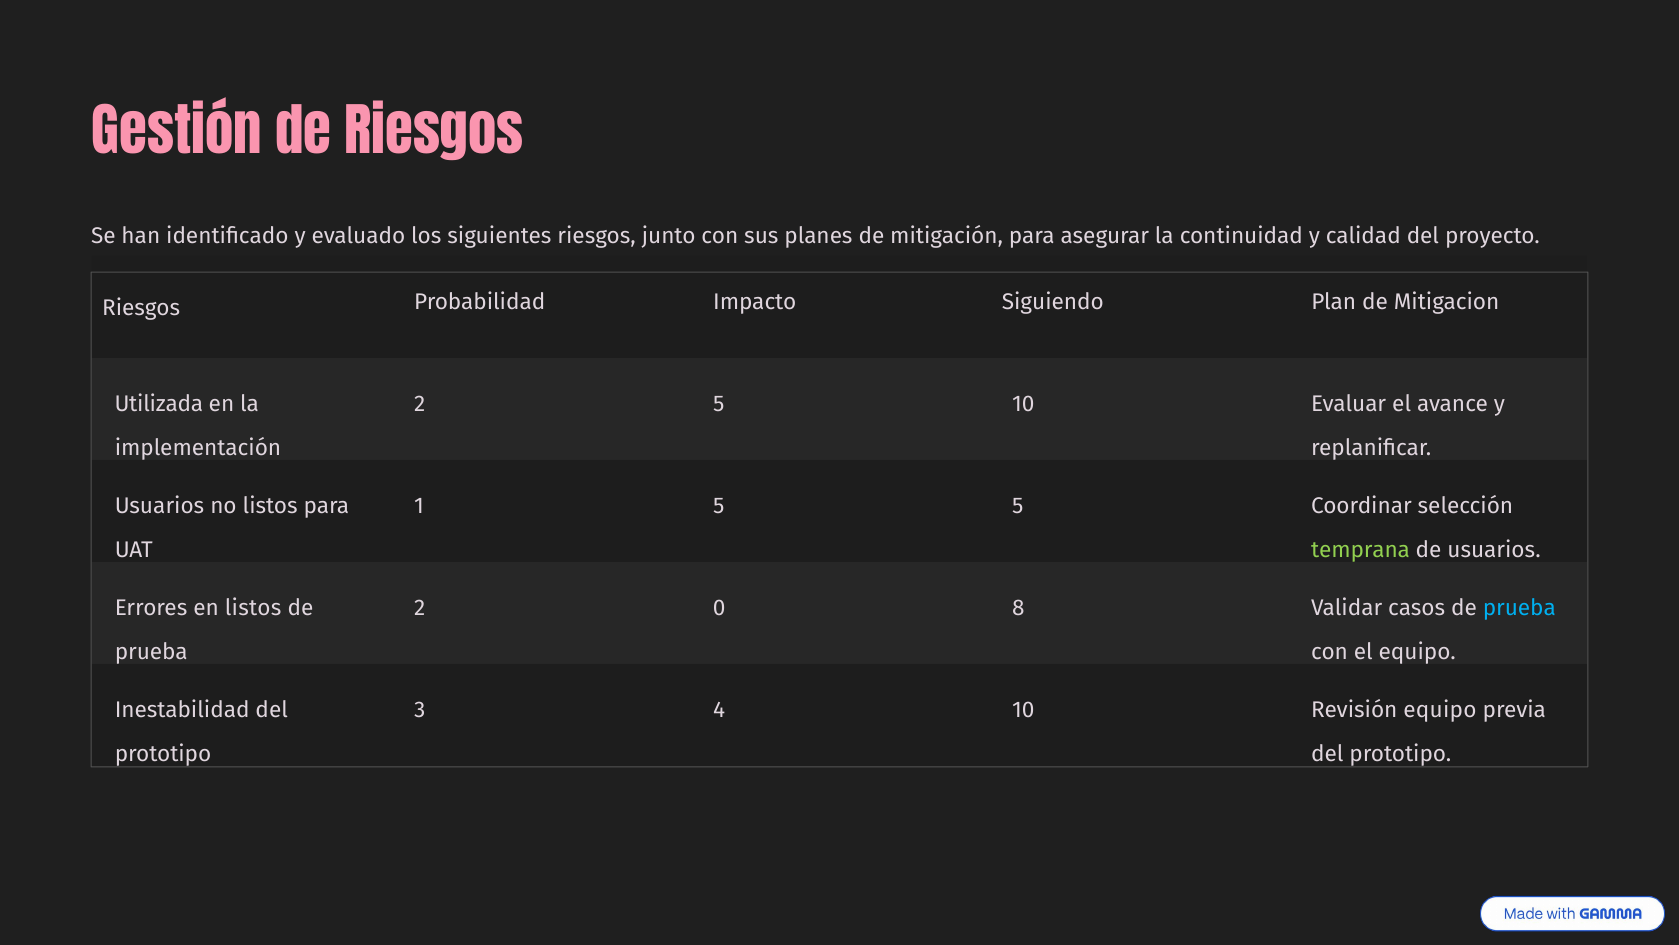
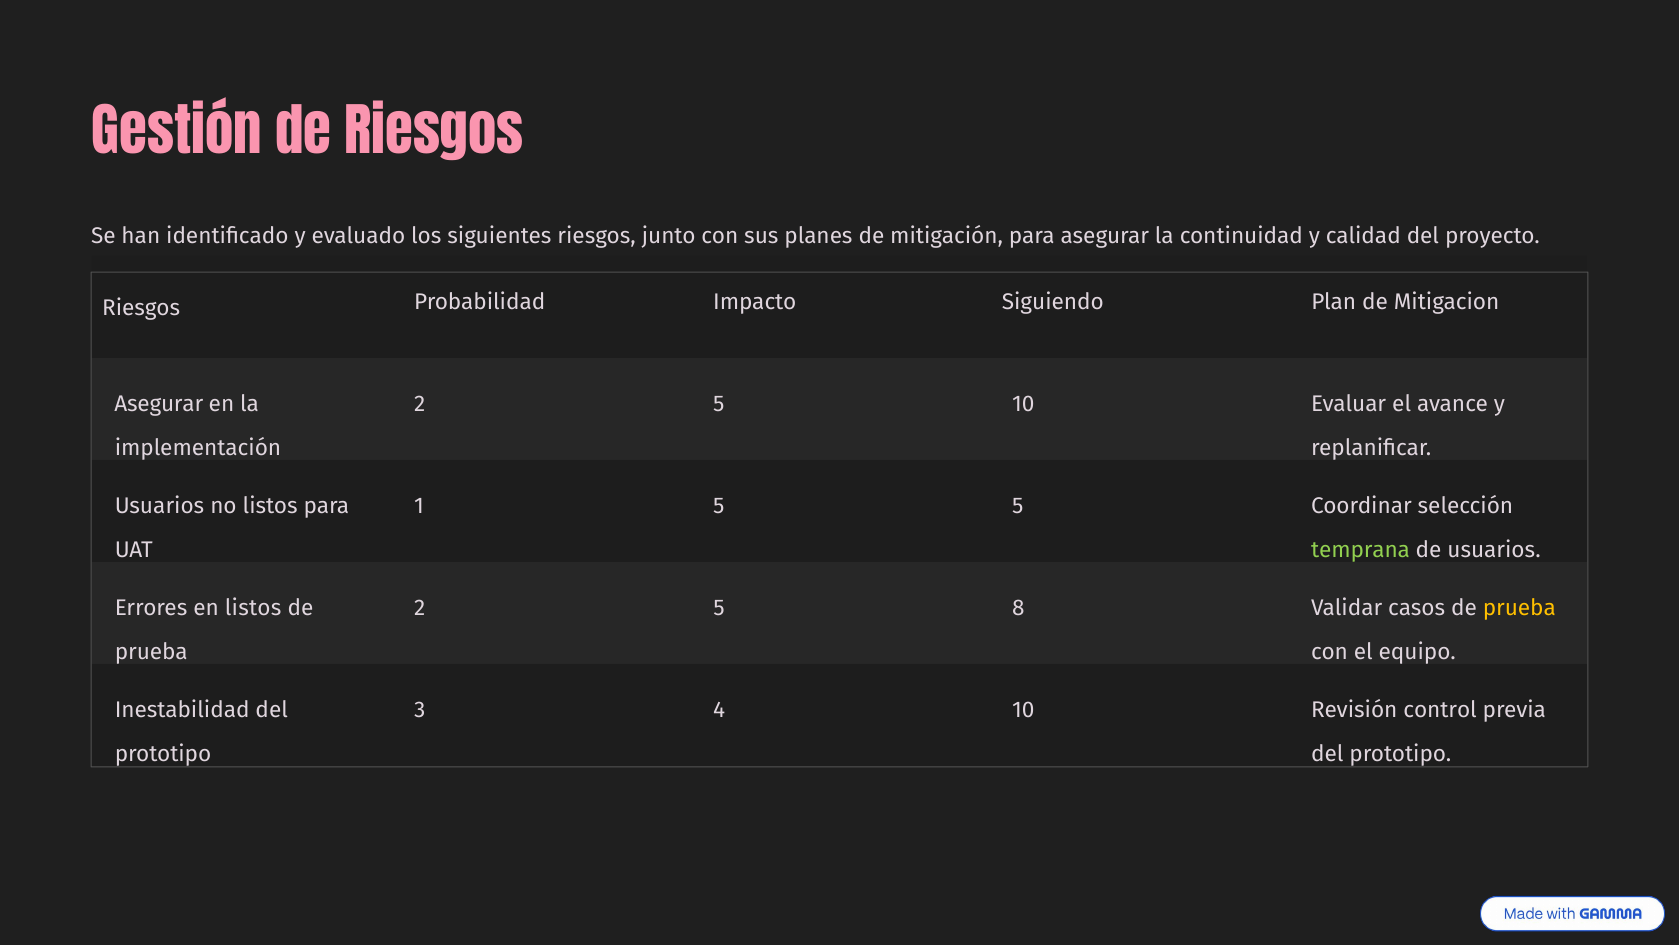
Utilizada at (159, 404): Utilizada -> Asegurar
0 at (719, 608): 0 -> 5
prueba at (1519, 608) colour: light blue -> yellow
Revisión equipo: equipo -> control
